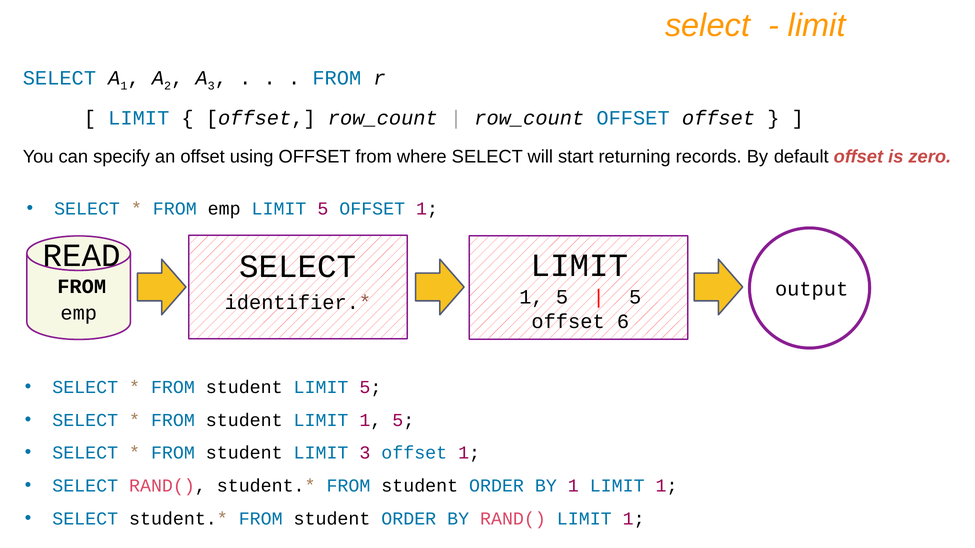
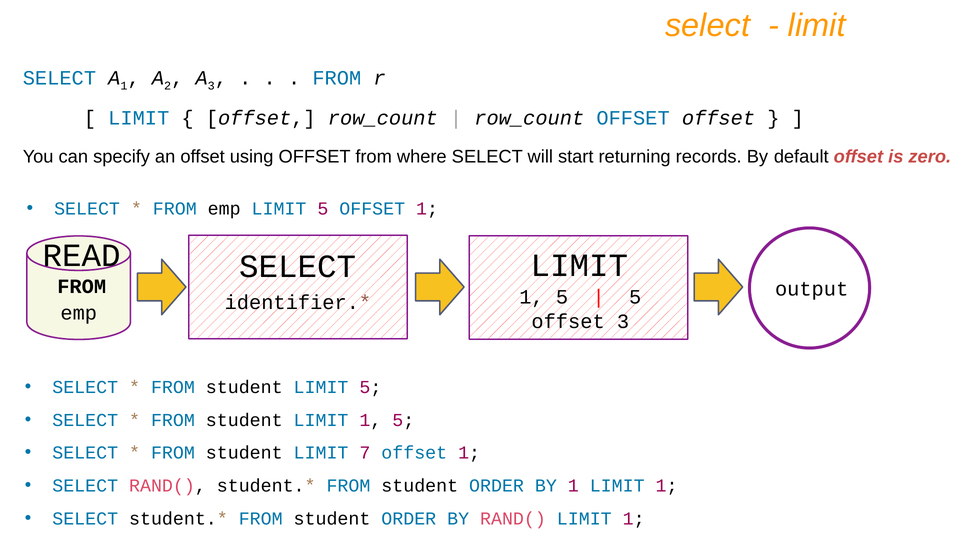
offset 6: 6 -> 3
LIMIT 3: 3 -> 7
